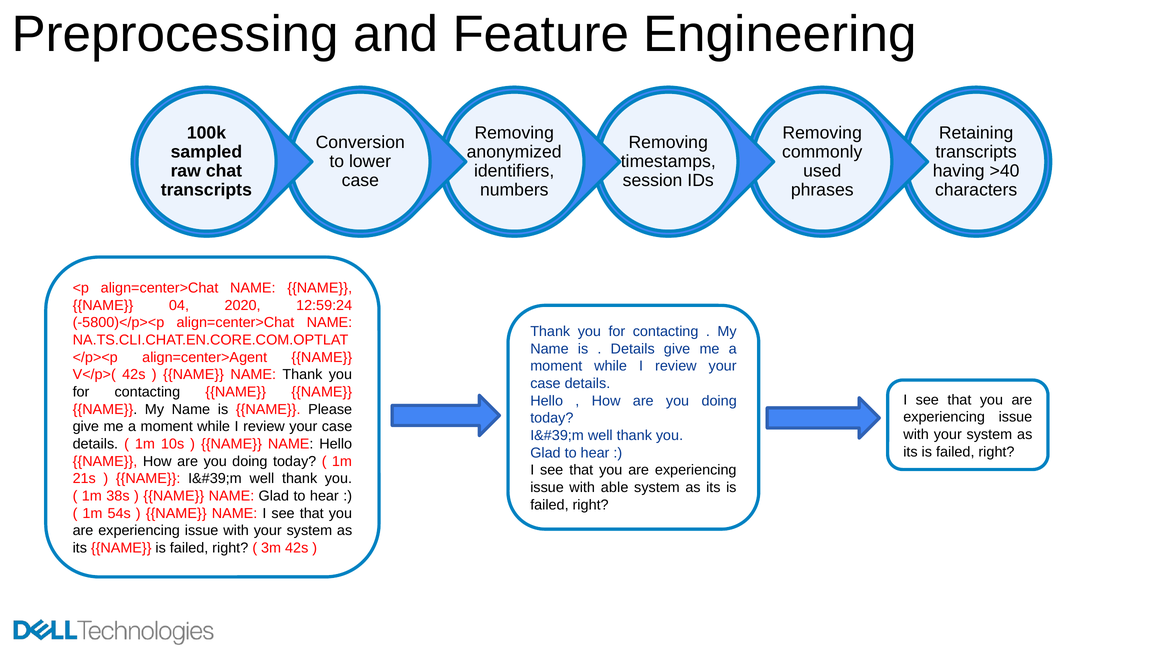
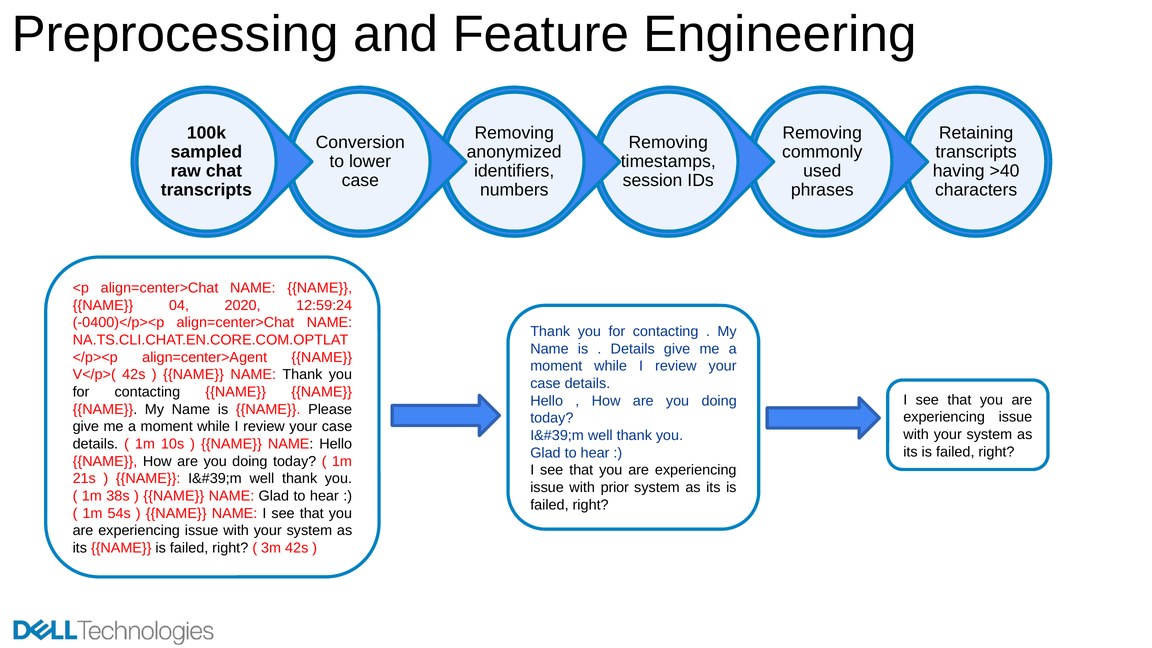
-5800)</p><p: -5800)</p><p -> -0400)</p><p
able: able -> prior
